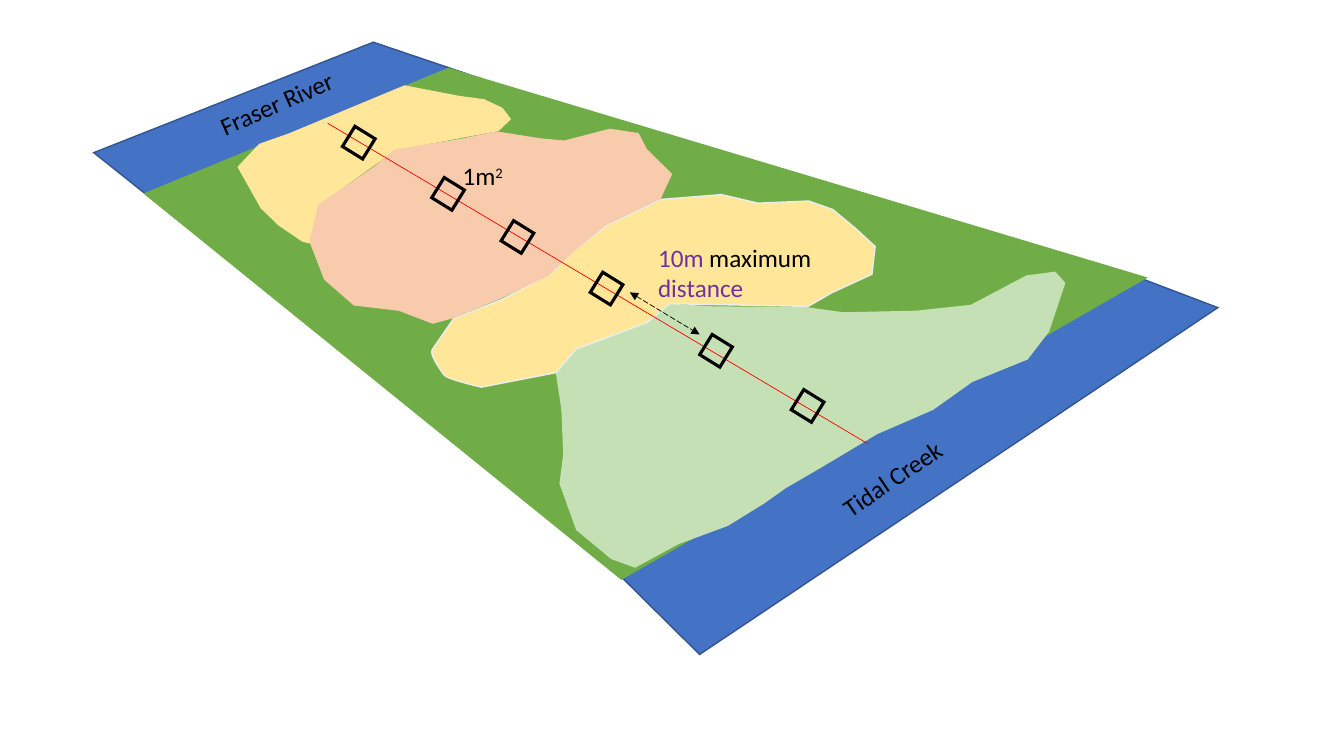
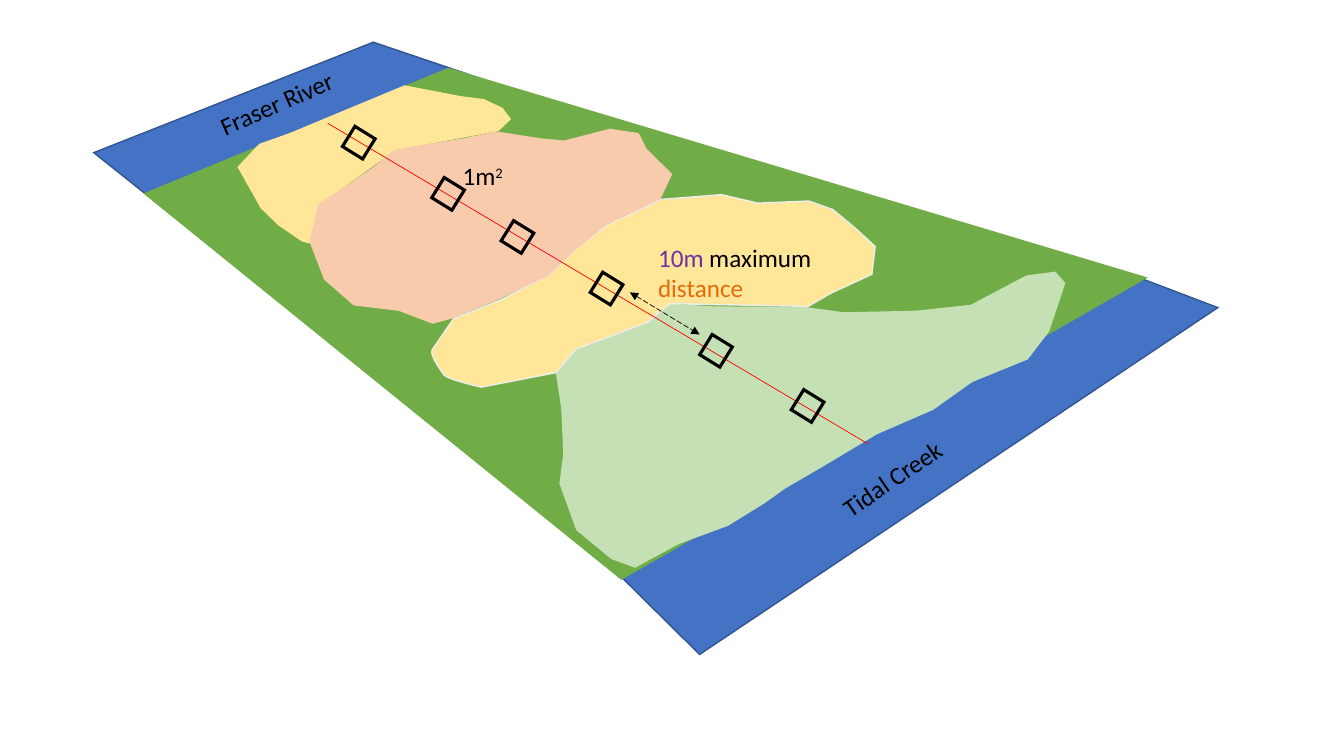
distance colour: purple -> orange
